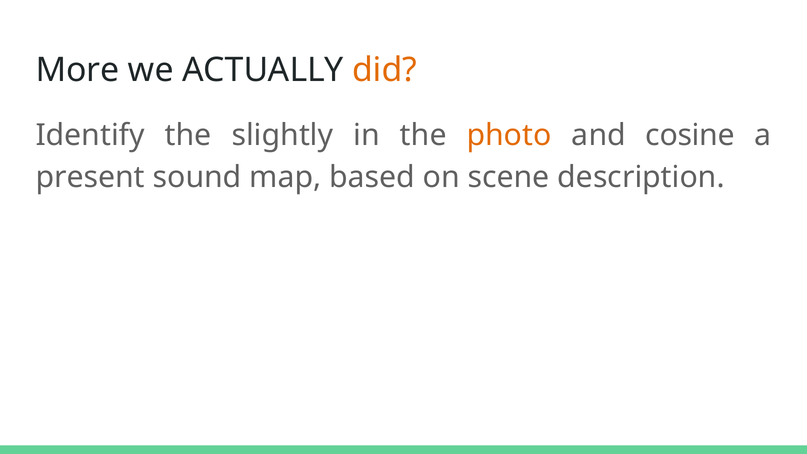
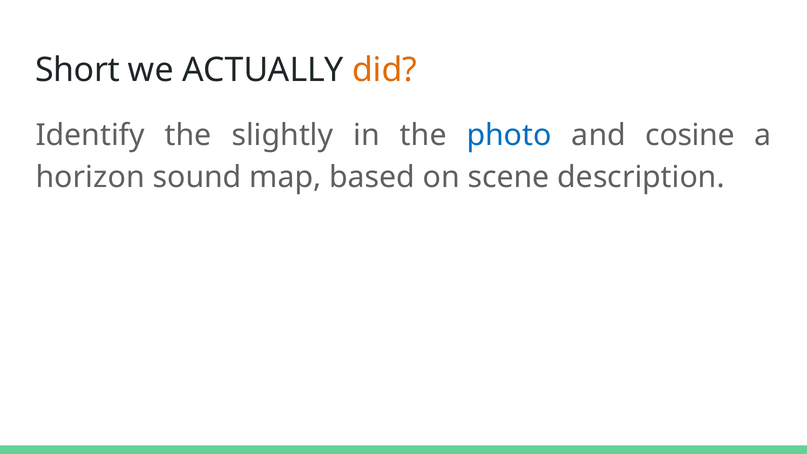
More: More -> Short
photo colour: orange -> blue
present: present -> horizon
